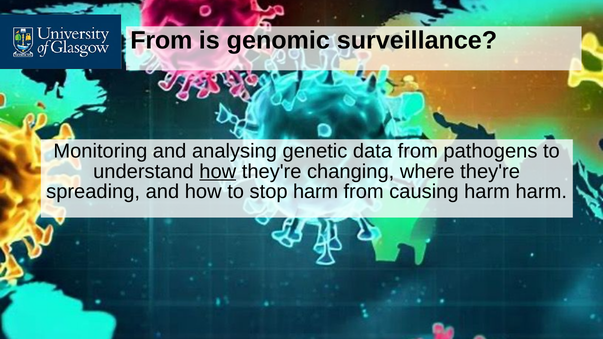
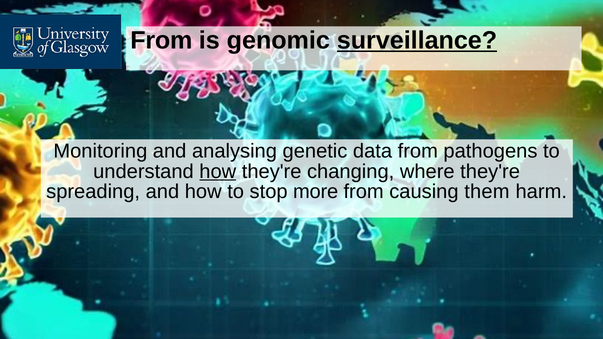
surveillance underline: none -> present
stop harm: harm -> more
causing harm: harm -> them
